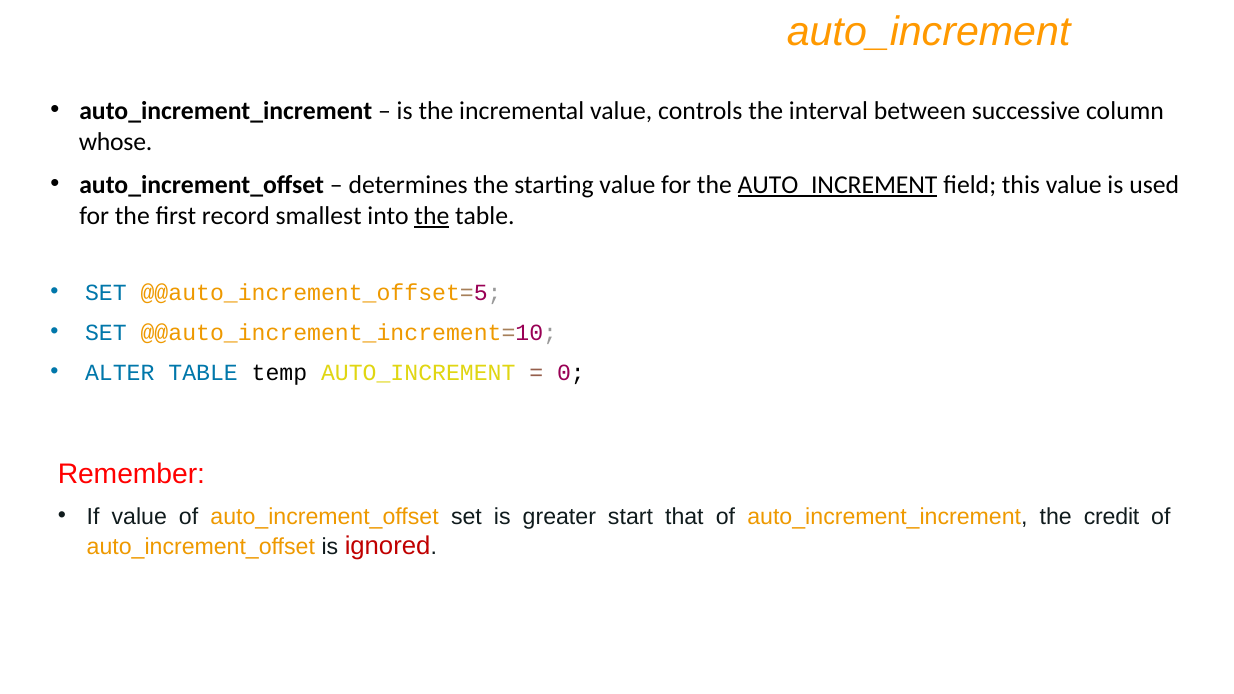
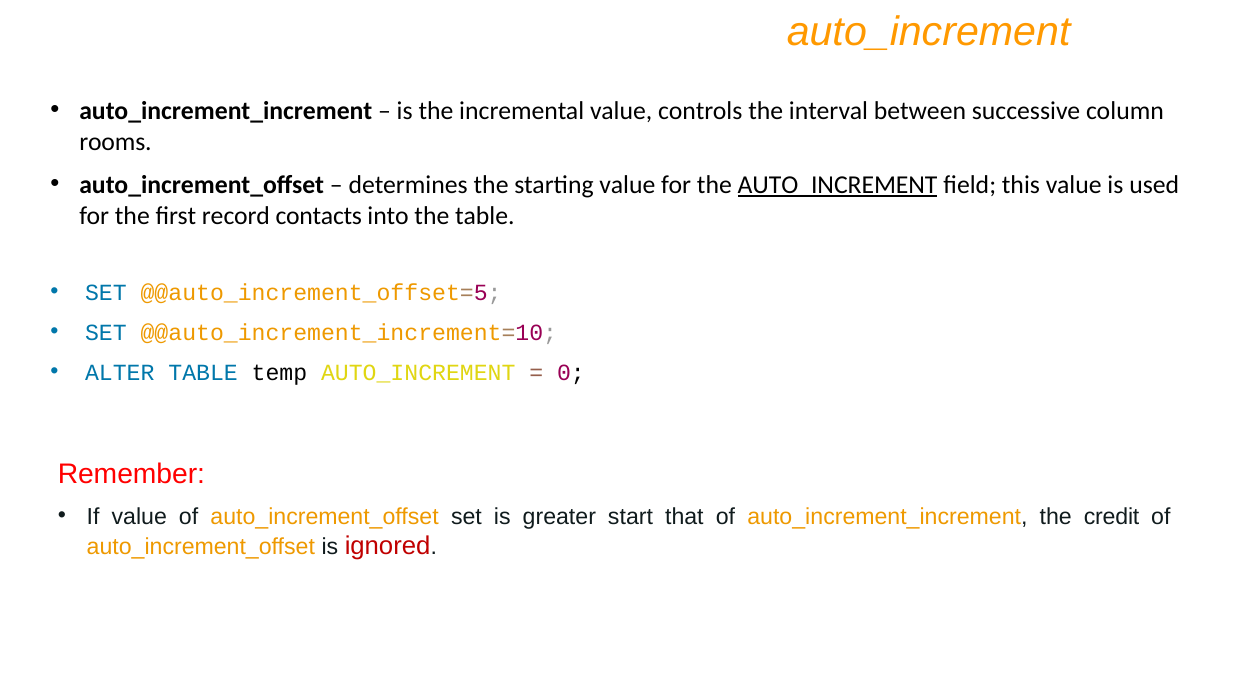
whose: whose -> rooms
smallest: smallest -> contacts
the at (432, 216) underline: present -> none
